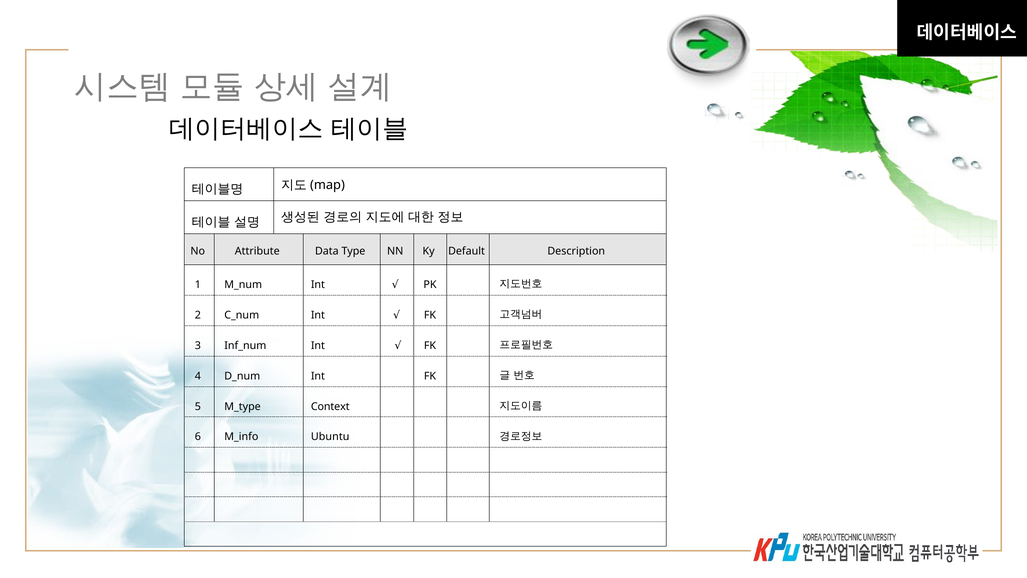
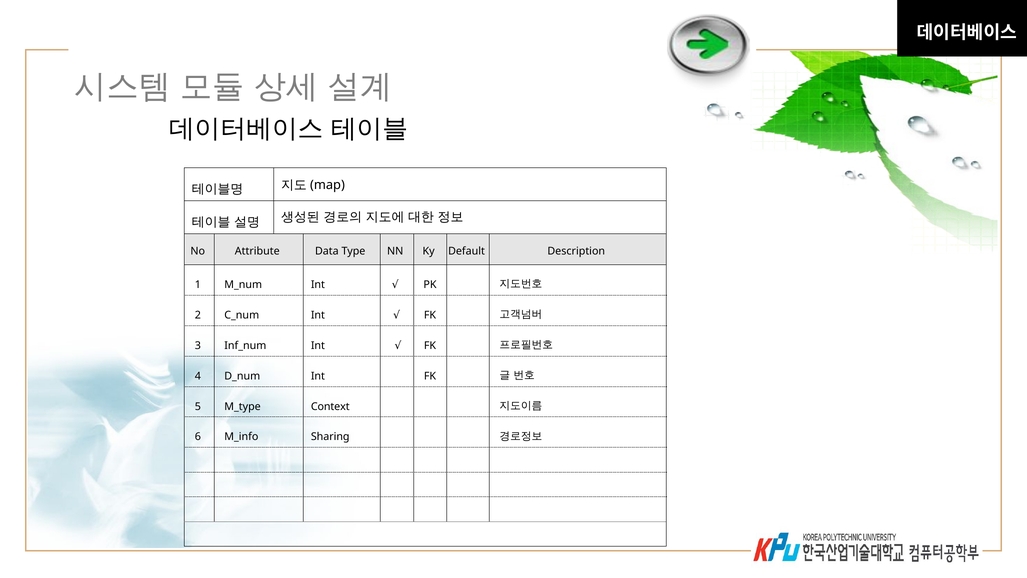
Ubuntu: Ubuntu -> Sharing
